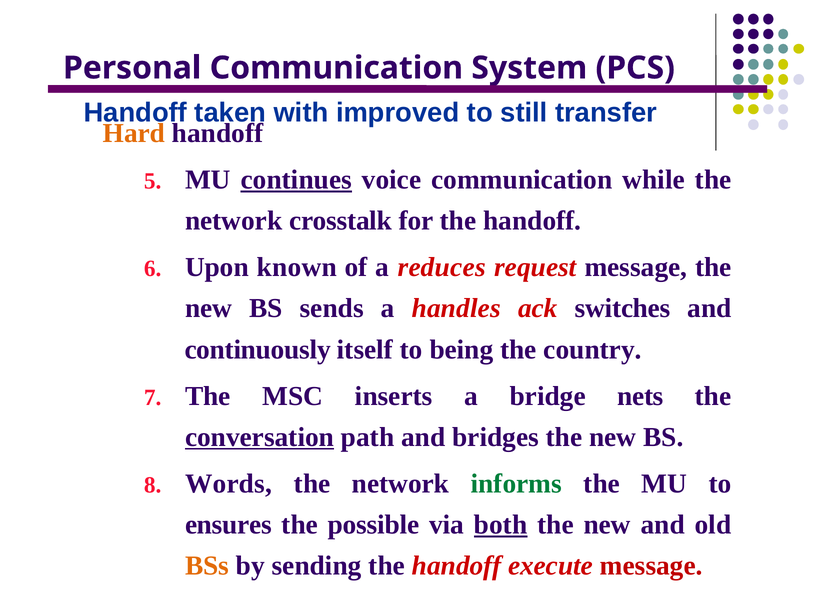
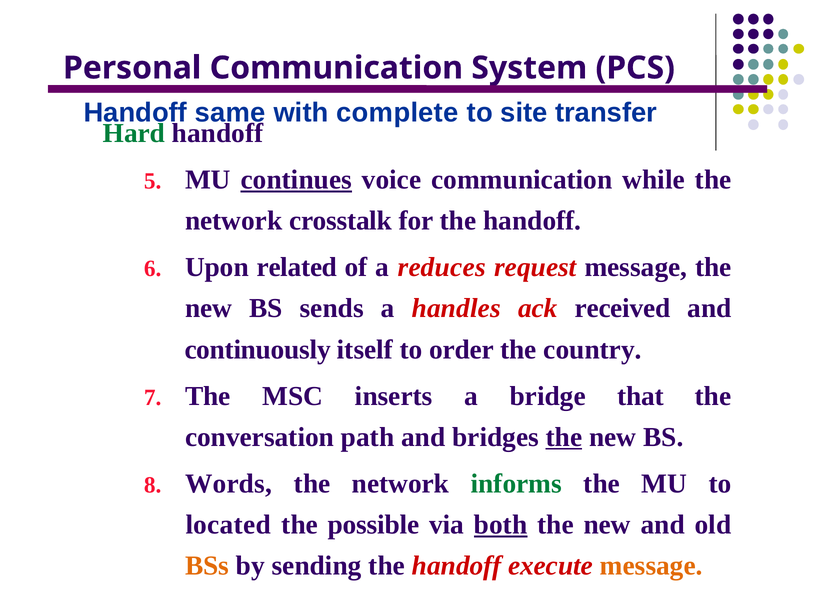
taken: taken -> same
improved: improved -> complete
still: still -> site
Hard colour: orange -> green
known: known -> related
switches: switches -> received
being: being -> order
nets: nets -> that
conversation underline: present -> none
the at (564, 437) underline: none -> present
ensures: ensures -> located
message at (651, 566) colour: red -> orange
